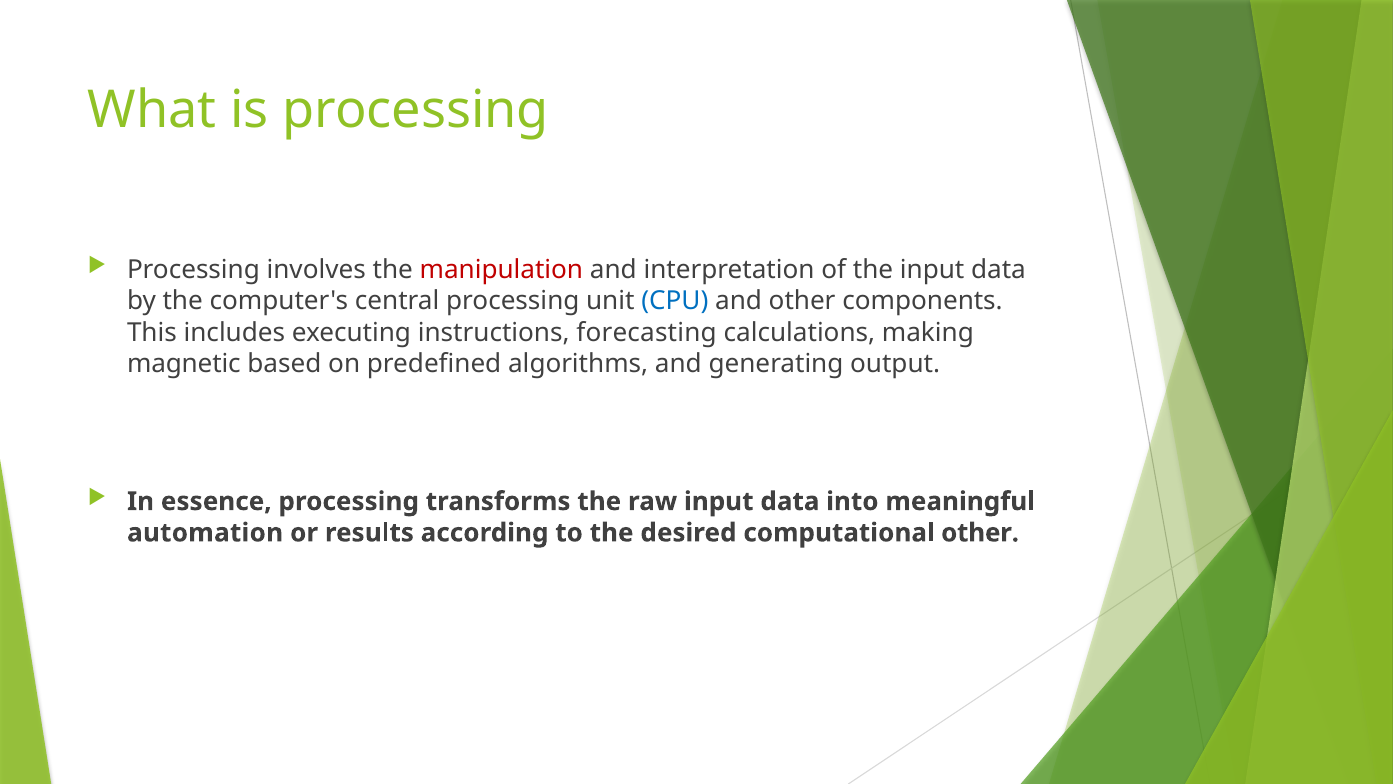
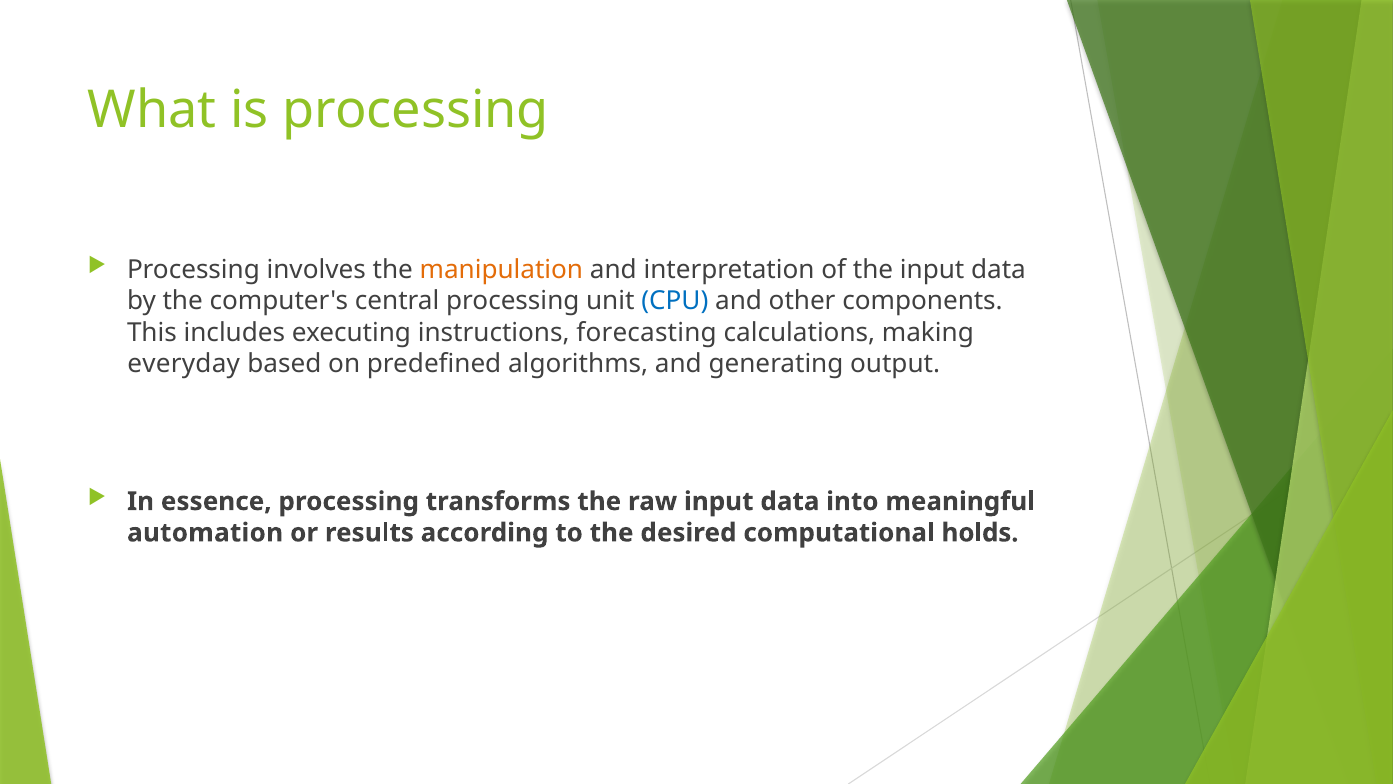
manipulation colour: red -> orange
magnetic: magnetic -> everyday
computational other: other -> holds
